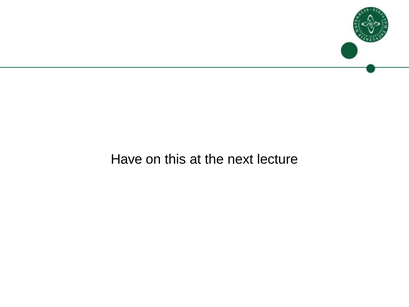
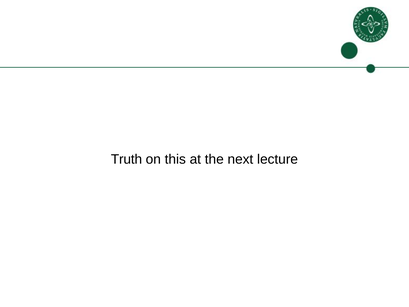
Have: Have -> Truth
